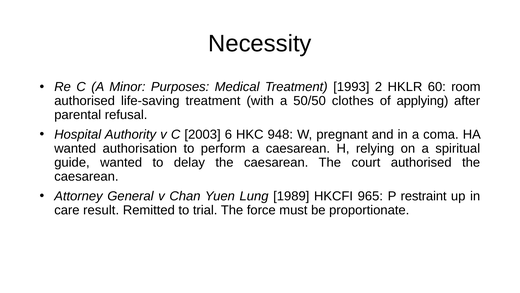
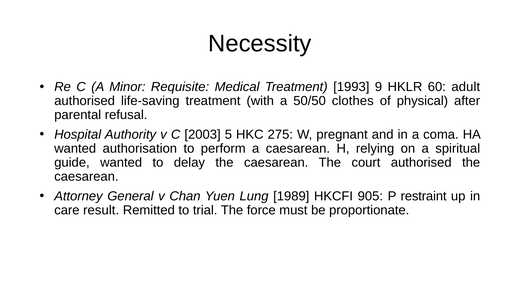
Purposes: Purposes -> Requisite
2: 2 -> 9
room: room -> adult
applying: applying -> physical
6: 6 -> 5
948: 948 -> 275
965: 965 -> 905
